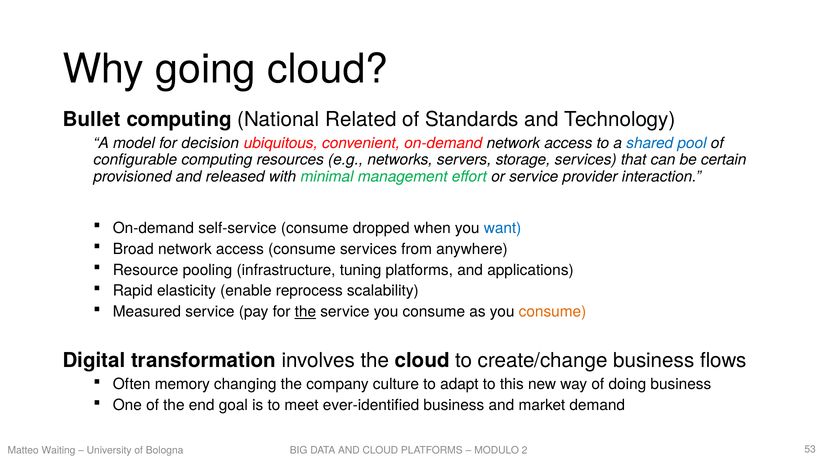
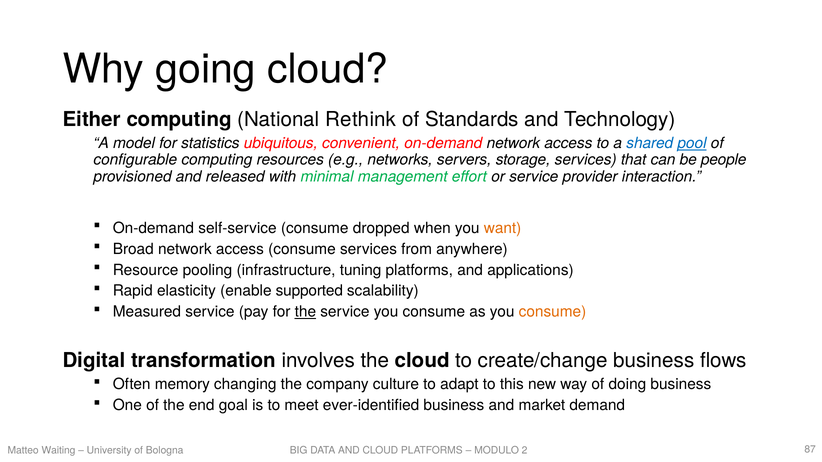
Bullet: Bullet -> Either
Related: Related -> Rethink
decision: decision -> statistics
pool underline: none -> present
certain: certain -> people
want colour: blue -> orange
reprocess: reprocess -> supported
53: 53 -> 87
